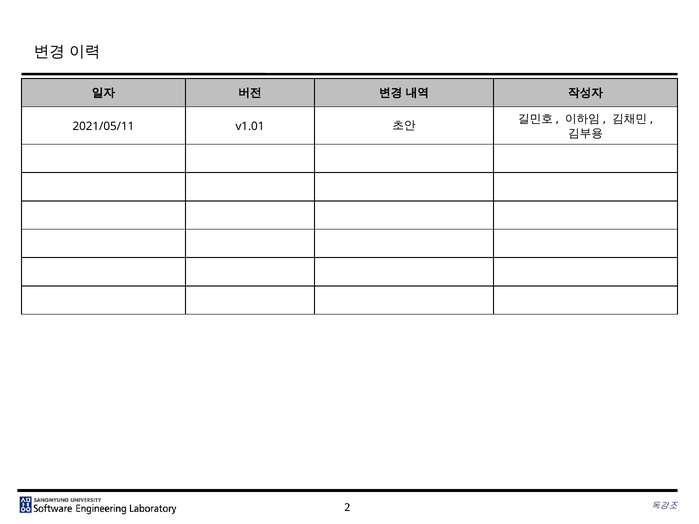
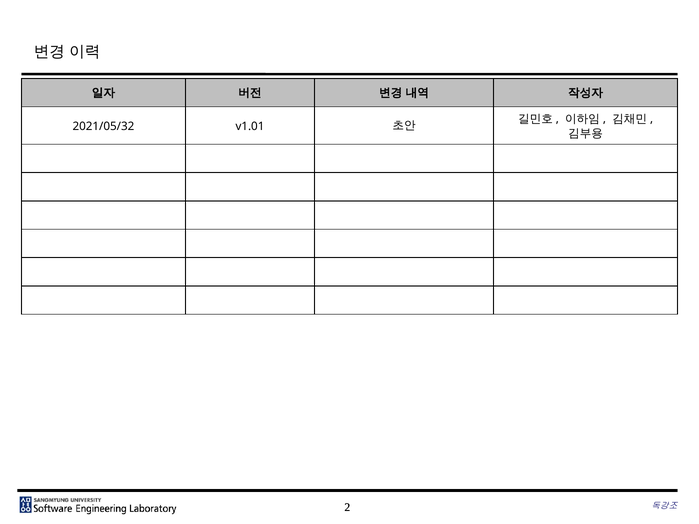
2021/05/11: 2021/05/11 -> 2021/05/32
